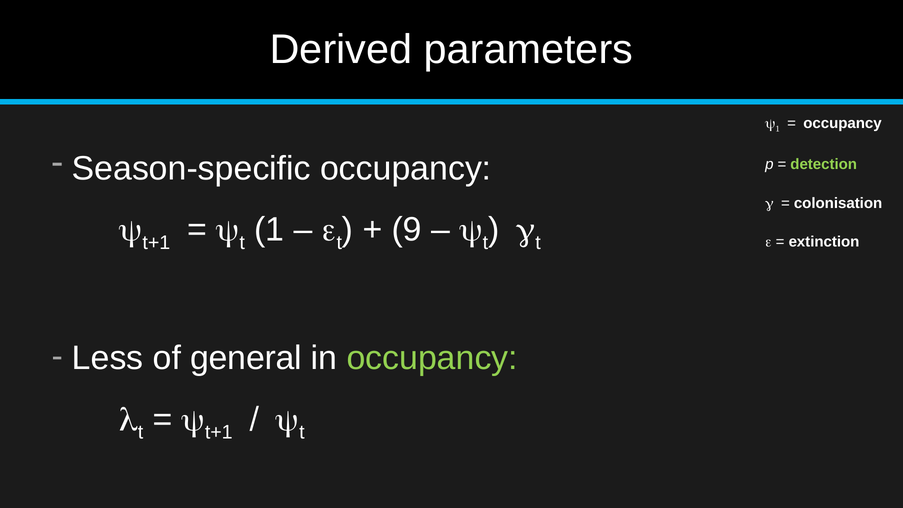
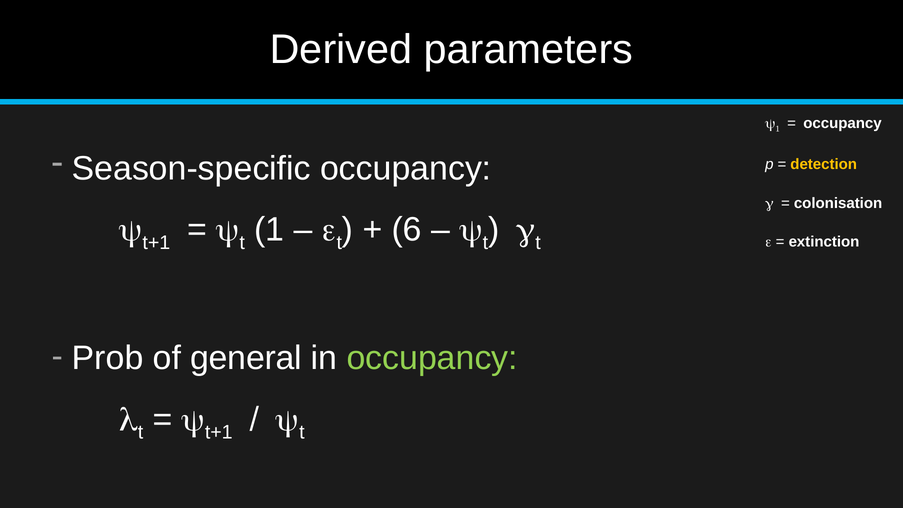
detection colour: light green -> yellow
9: 9 -> 6
Less: Less -> Prob
